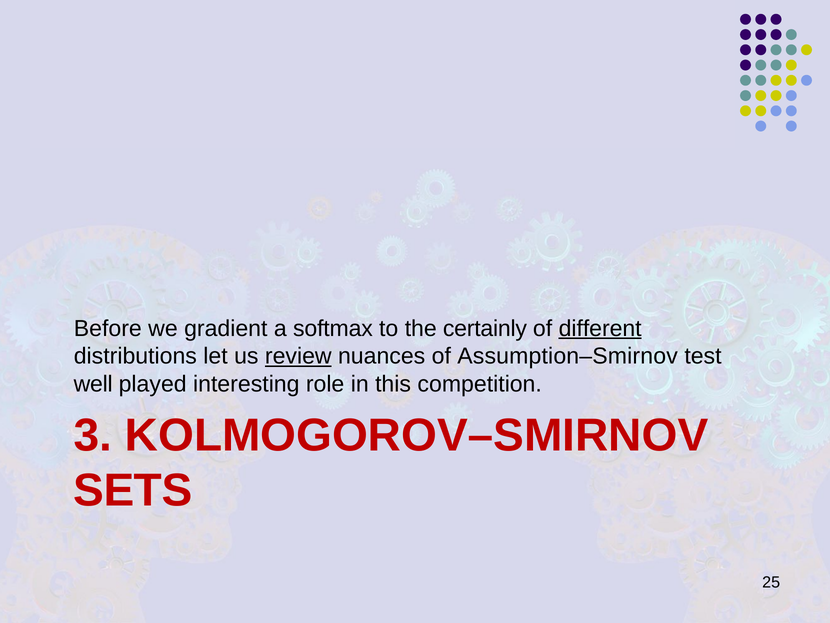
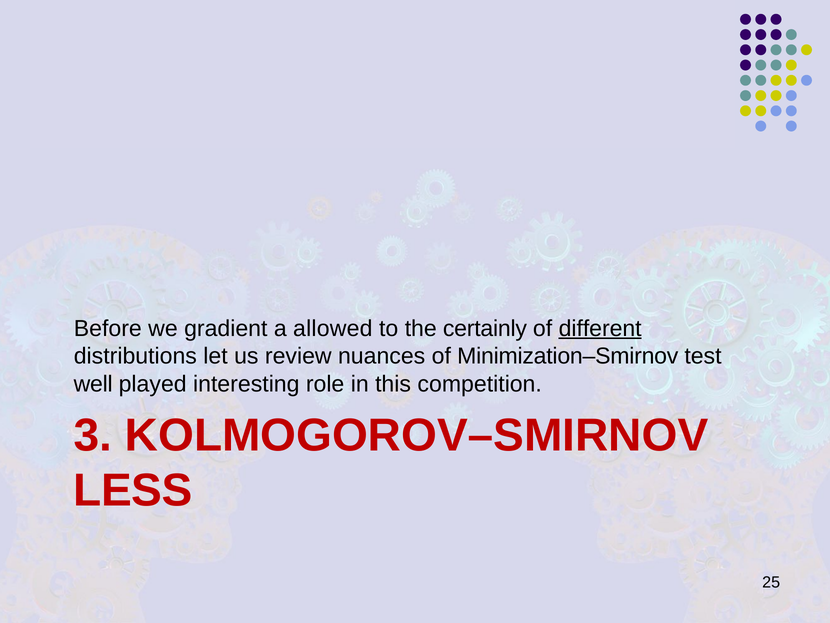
softmax: softmax -> allowed
review underline: present -> none
Assumption–Smirnov: Assumption–Smirnov -> Minimization–Smirnov
SETS: SETS -> LESS
